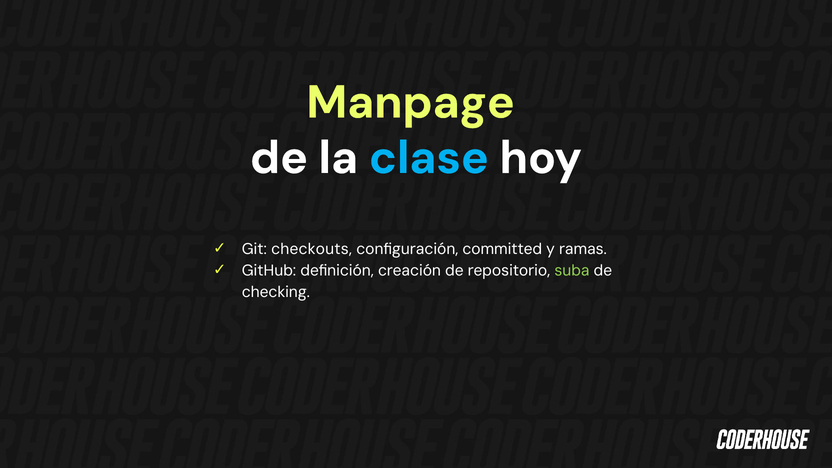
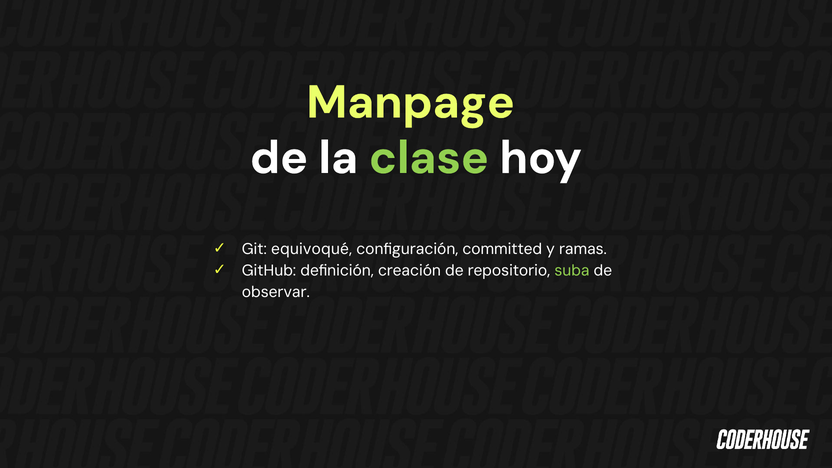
clase colour: light blue -> light green
checkouts: checkouts -> equivoqué
checking: checking -> observar
